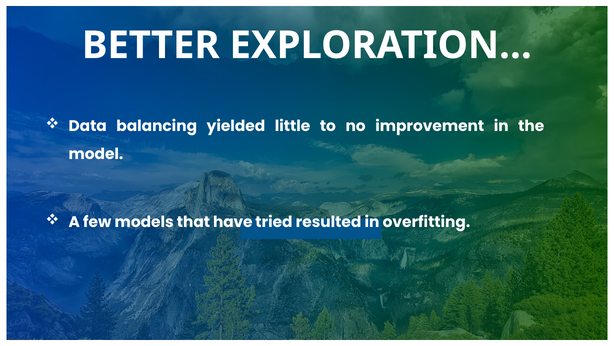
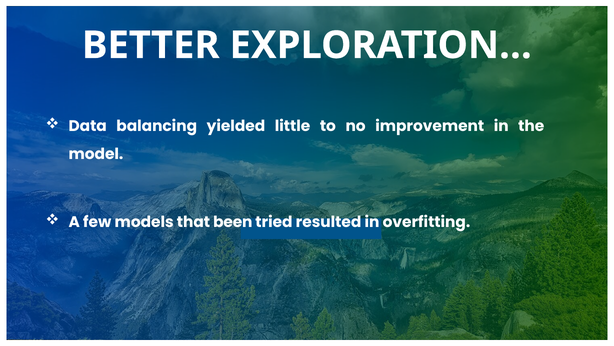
have: have -> been
